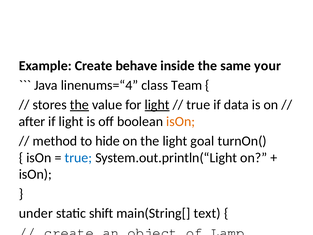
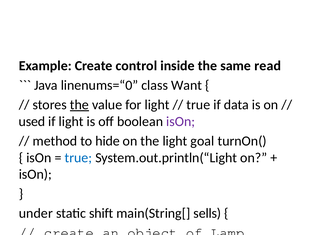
behave: behave -> control
your: your -> read
linenums=“4: linenums=“4 -> linenums=“0
Team: Team -> Want
light at (157, 105) underline: present -> none
after at (32, 121): after -> used
isOn at (181, 121) colour: orange -> purple
text: text -> sells
